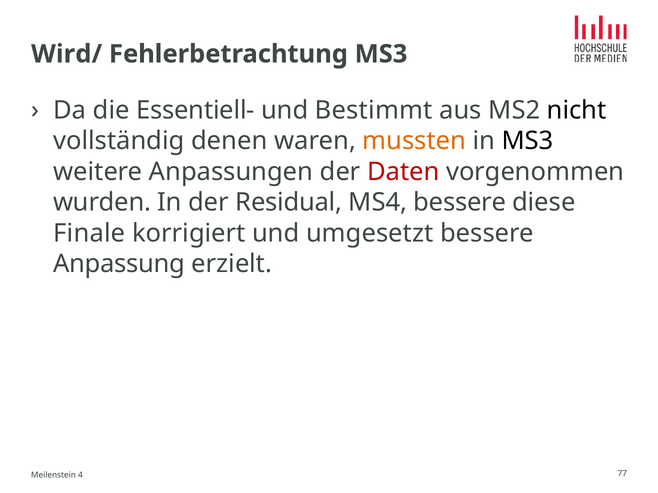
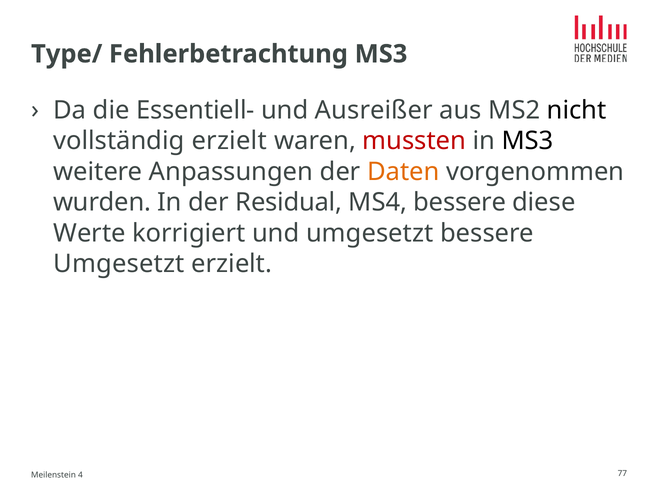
Wird/: Wird/ -> Type/
Bestimmt: Bestimmt -> Ausreißer
vollständig denen: denen -> erzielt
mussten colour: orange -> red
Daten colour: red -> orange
Finale: Finale -> Werte
Anpassung at (119, 264): Anpassung -> Umgesetzt
